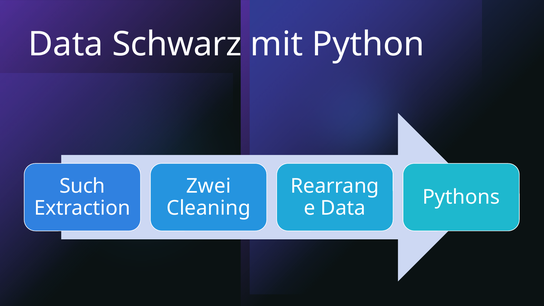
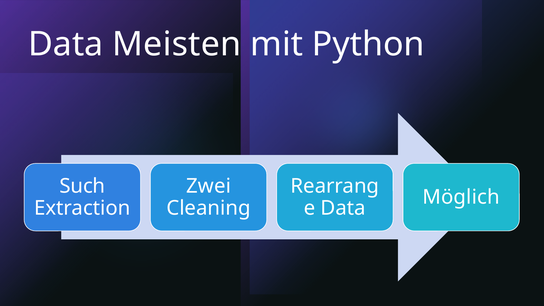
Schwarz: Schwarz -> Meisten
Pythons: Pythons -> Möglich
